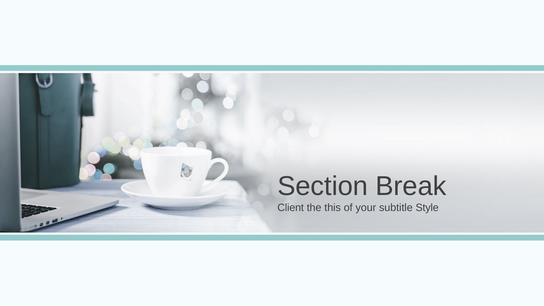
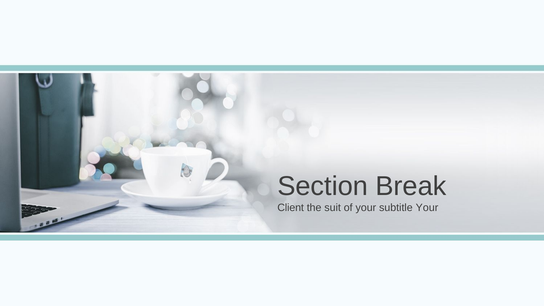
this: this -> suit
subtitle Style: Style -> Your
